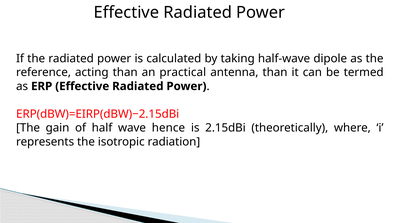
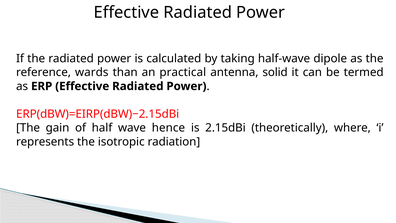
acting: acting -> wards
antenna than: than -> solid
